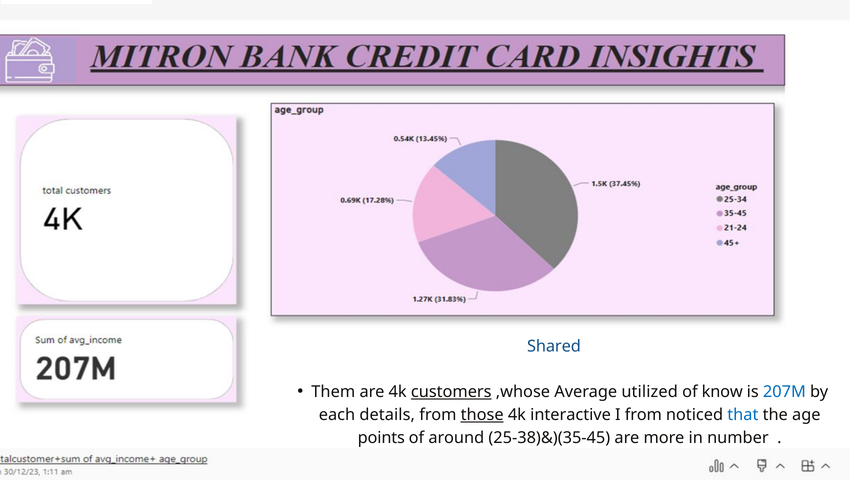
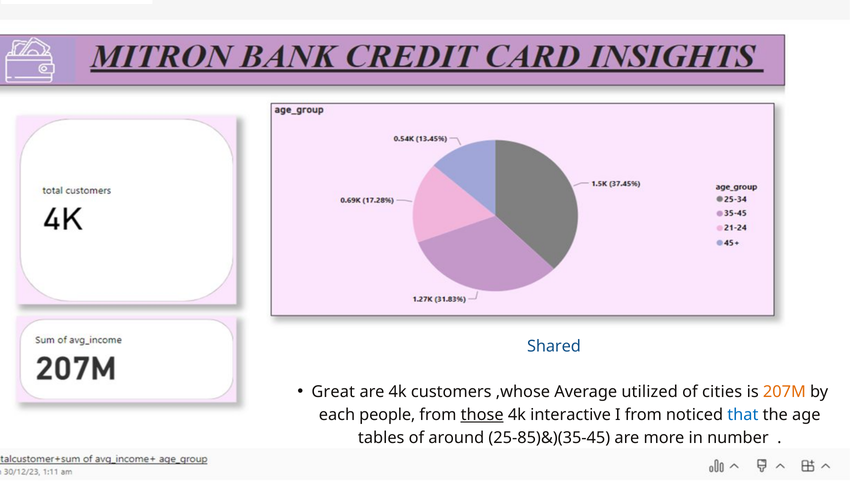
Them: Them -> Great
customers underline: present -> none
know: know -> cities
207M colour: blue -> orange
details: details -> people
points: points -> tables
25-38)&)(35-45: 25-38)&)(35-45 -> 25-85)&)(35-45
